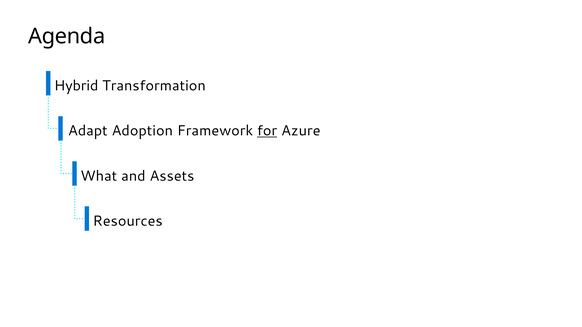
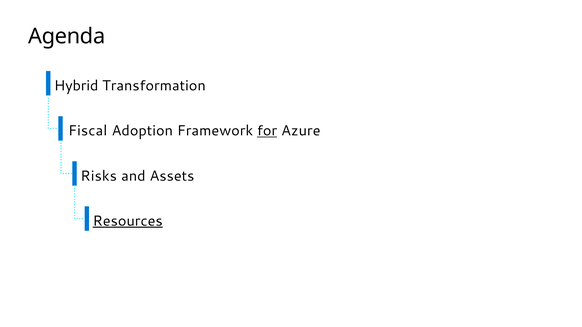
Adapt: Adapt -> Fiscal
What: What -> Risks
Resources underline: none -> present
